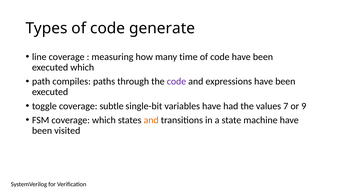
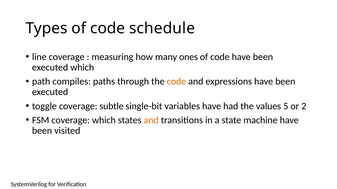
generate: generate -> schedule
time: time -> ones
code at (176, 82) colour: purple -> orange
7: 7 -> 5
9: 9 -> 2
